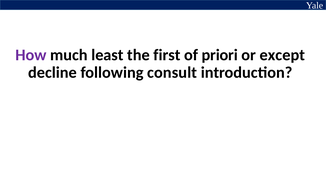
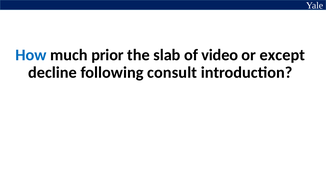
How colour: purple -> blue
least: least -> prior
first: first -> slab
priori: priori -> video
